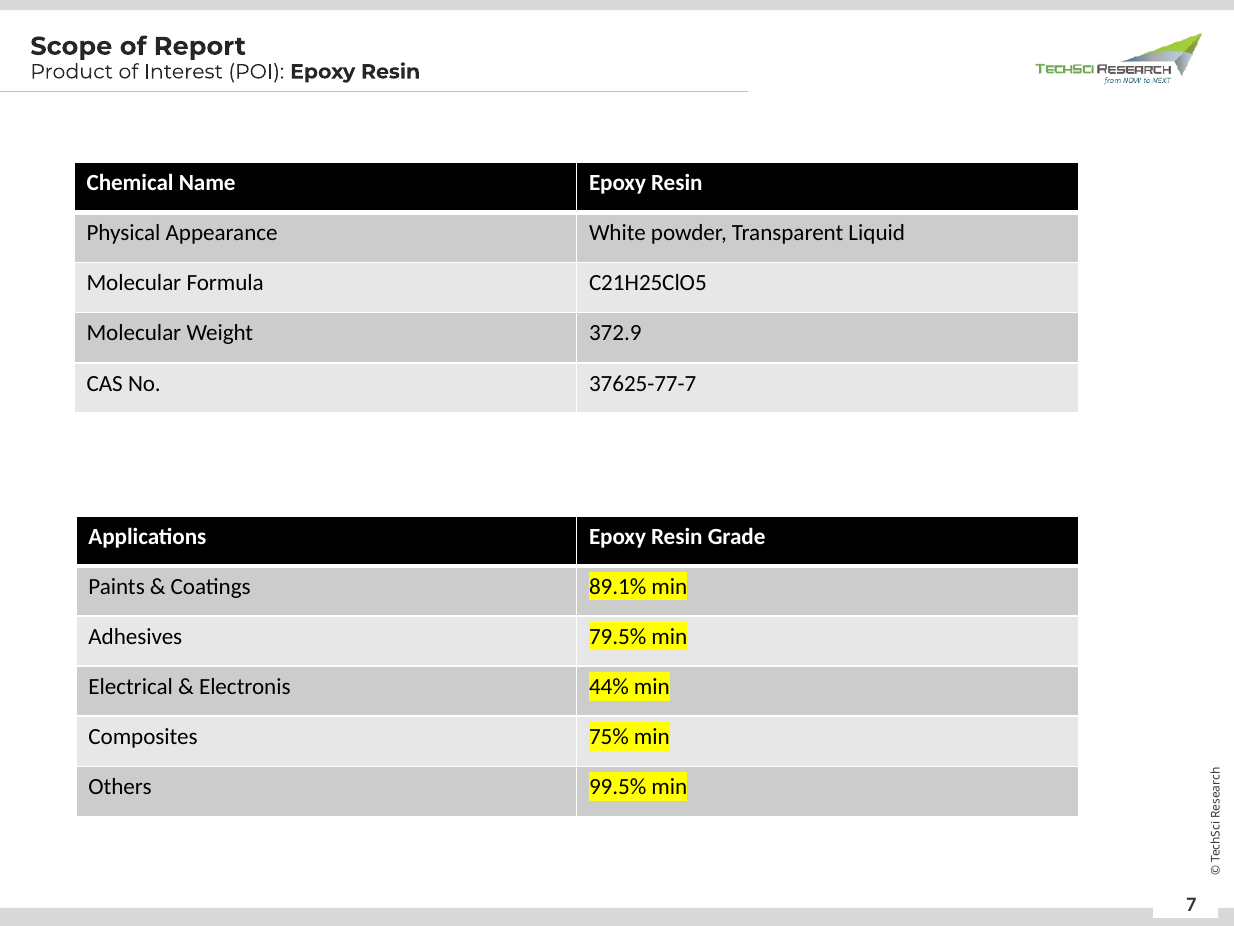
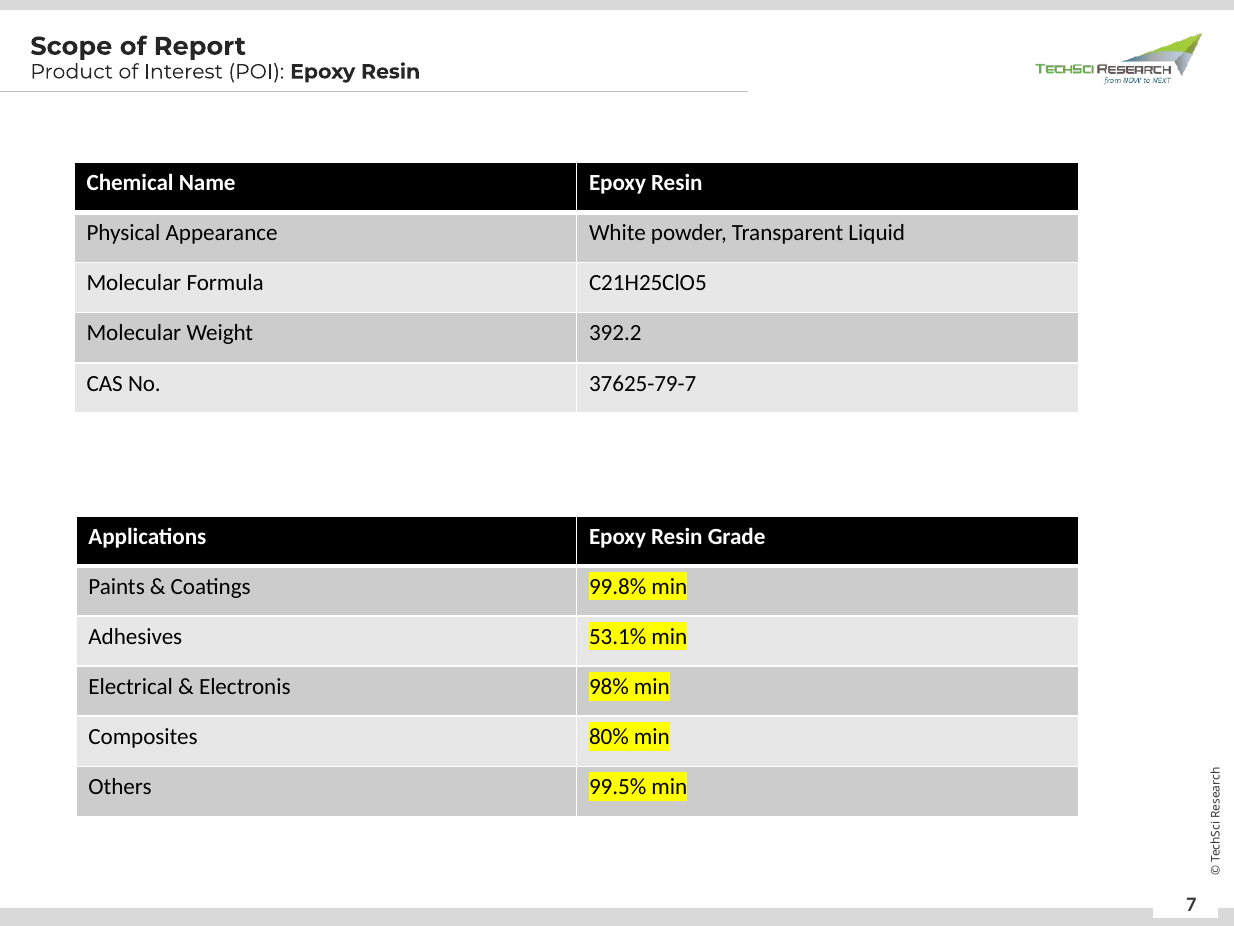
372.9: 372.9 -> 392.2
37625-77-7: 37625-77-7 -> 37625-79-7
89.1%: 89.1% -> 99.8%
79.5%: 79.5% -> 53.1%
44%: 44% -> 98%
75%: 75% -> 80%
